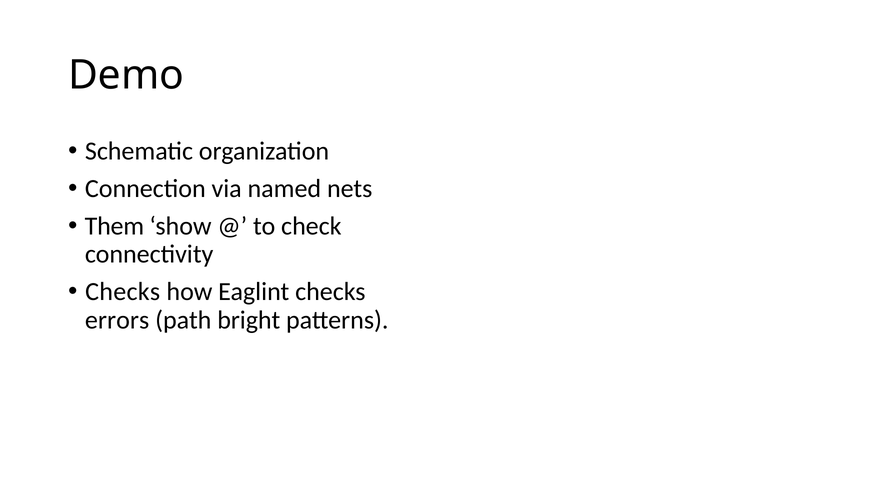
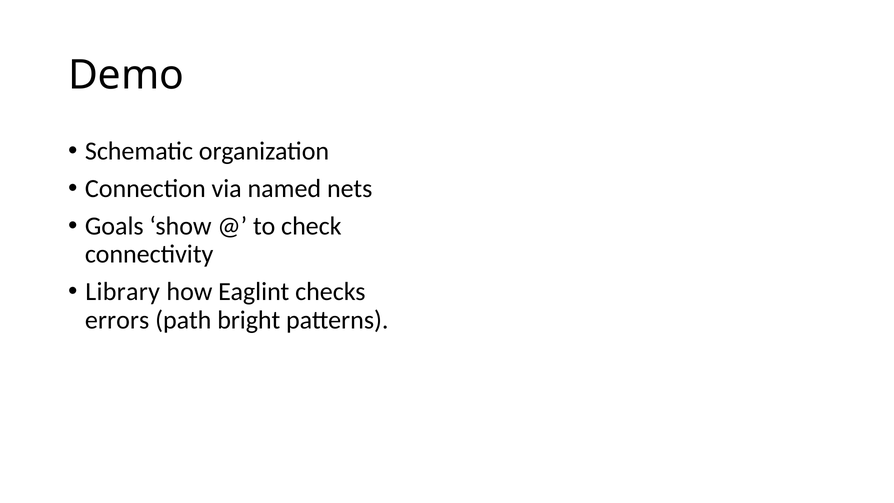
Them: Them -> Goals
Checks at (123, 292): Checks -> Library
